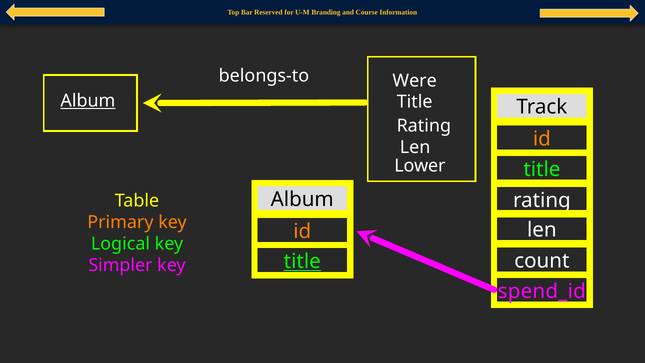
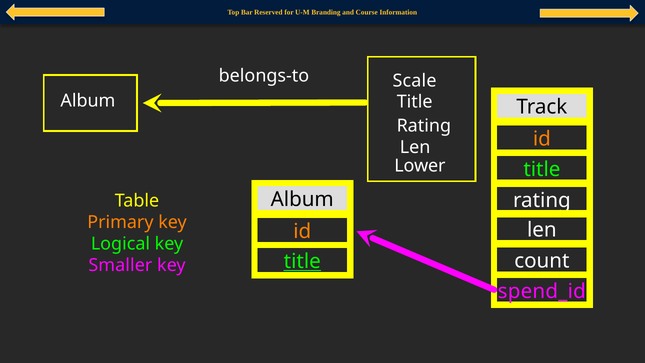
Were: Were -> Scale
Album at (88, 101) underline: present -> none
Simpler: Simpler -> Smaller
